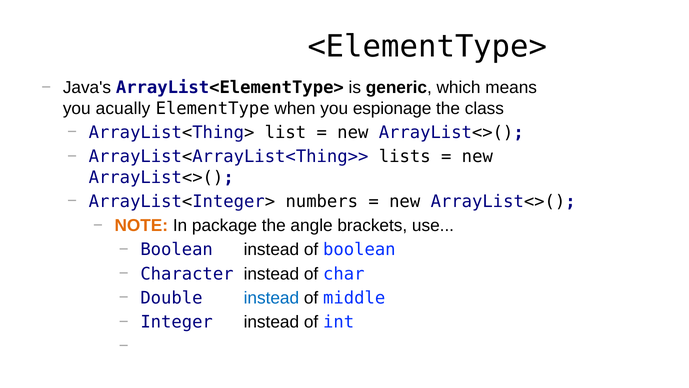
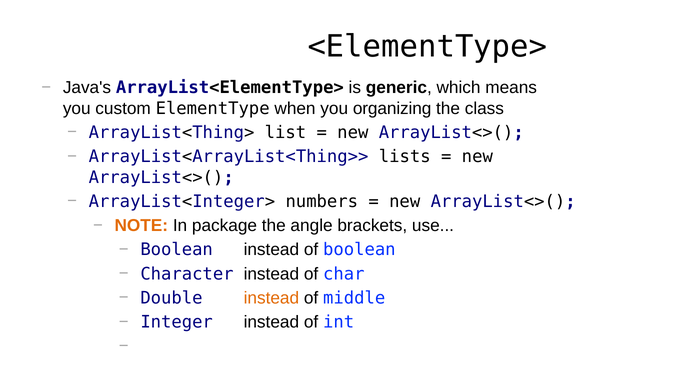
acually: acually -> custom
espionage: espionage -> organizing
instead at (271, 298) colour: blue -> orange
